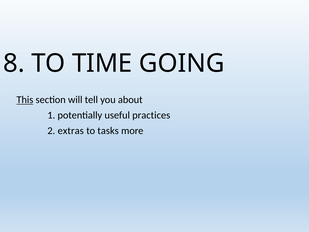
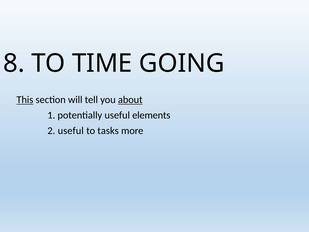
about underline: none -> present
practices: practices -> elements
2 extras: extras -> useful
